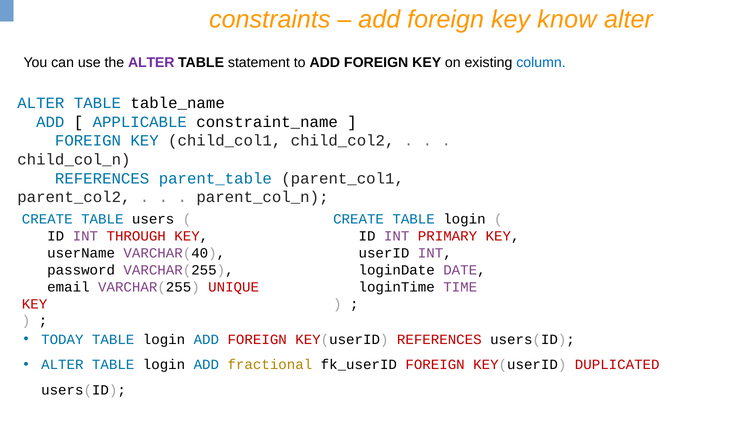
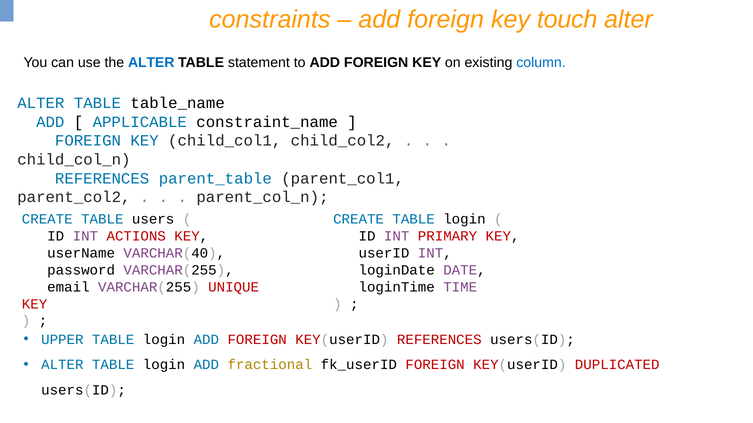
know: know -> touch
ALTER at (151, 63) colour: purple -> blue
THROUGH: THROUGH -> ACTIONS
TODAY: TODAY -> UPPER
